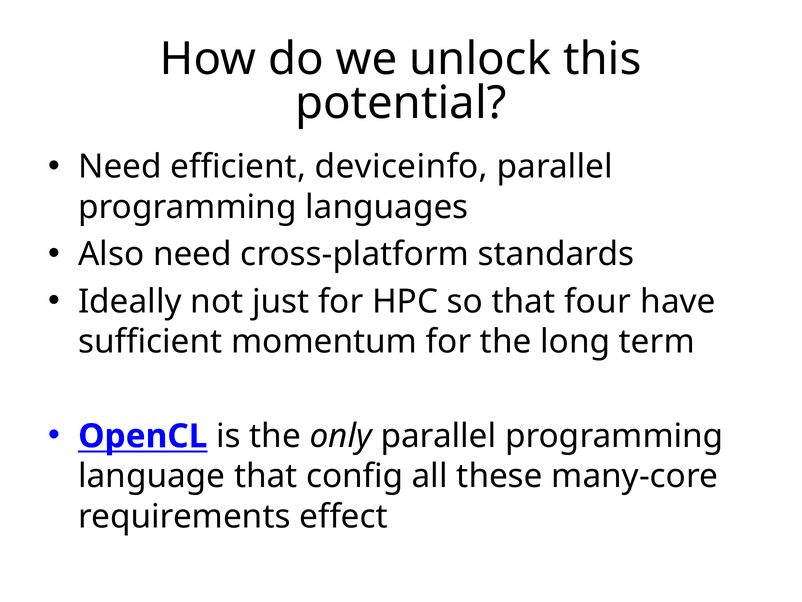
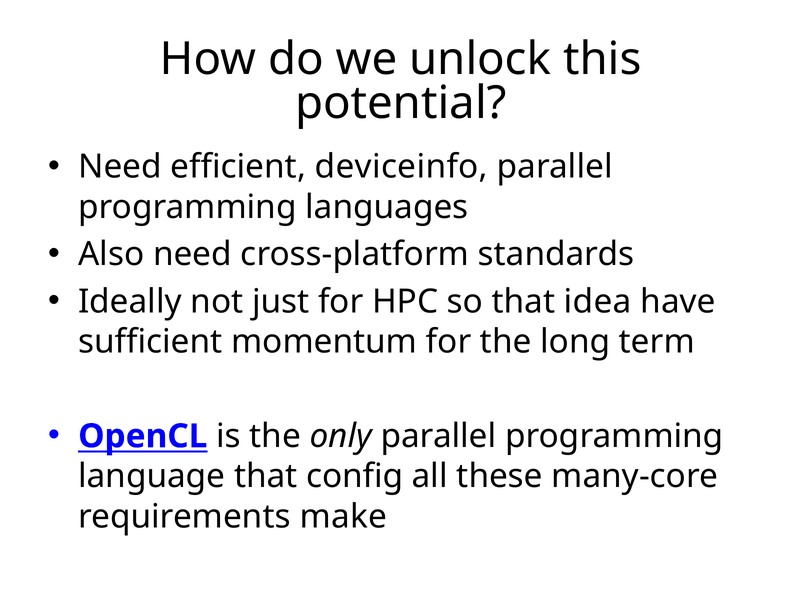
four: four -> idea
effect: effect -> make
